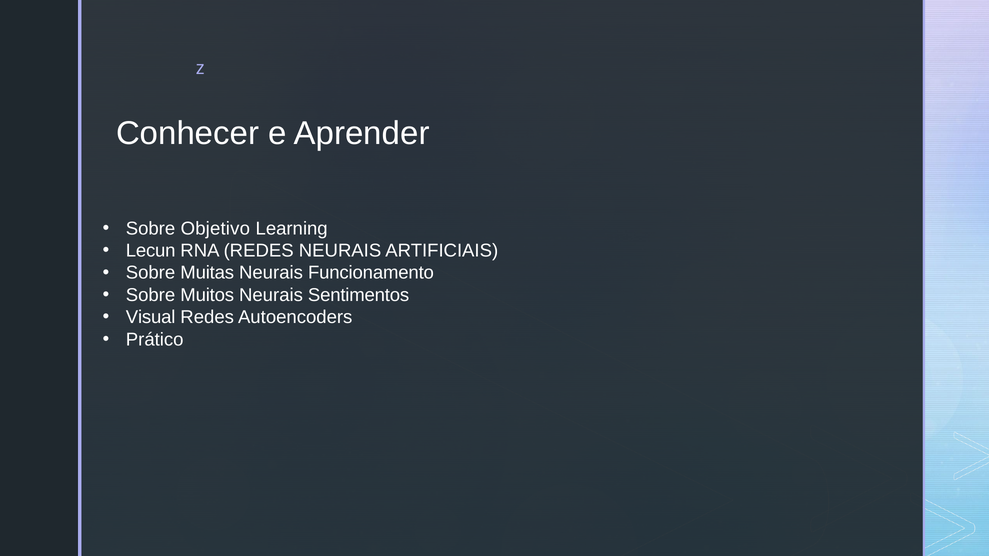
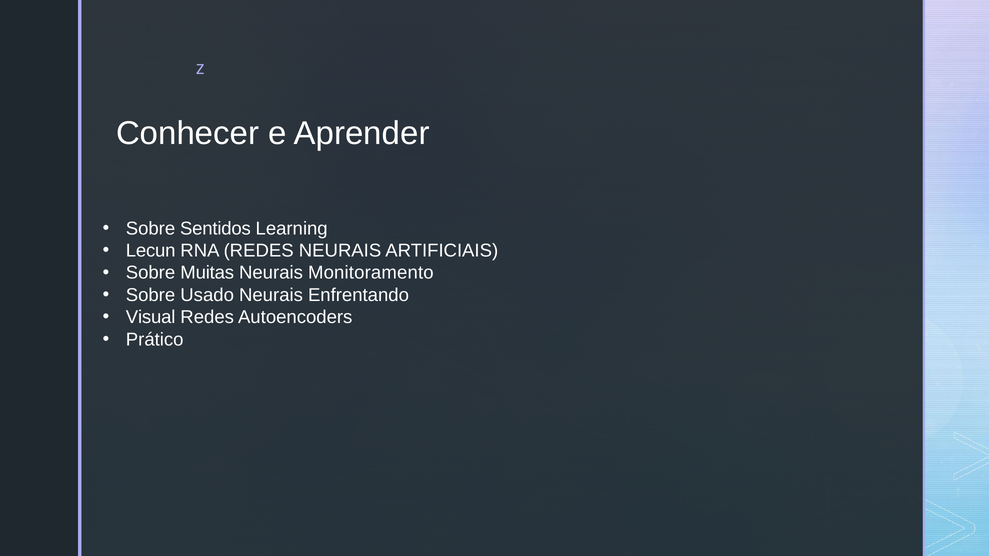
Objetivo: Objetivo -> Sentidos
Funcionamento: Funcionamento -> Monitoramento
Muitos: Muitos -> Usado
Sentimentos: Sentimentos -> Enfrentando
